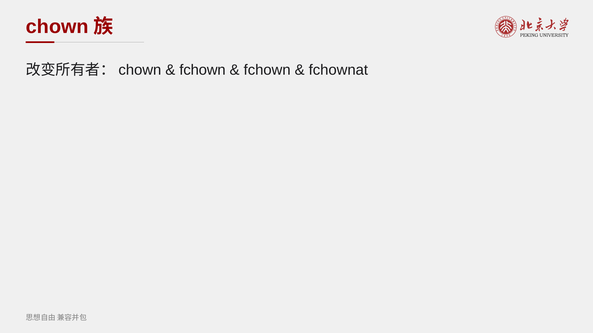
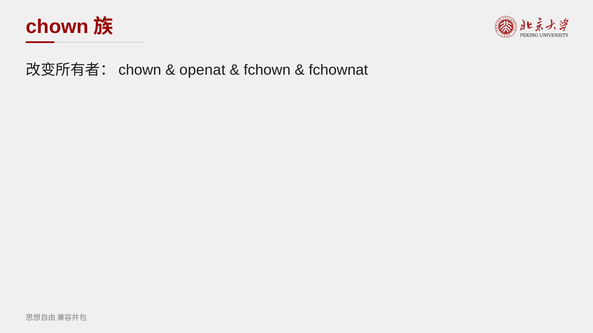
fchown at (203, 70): fchown -> openat
